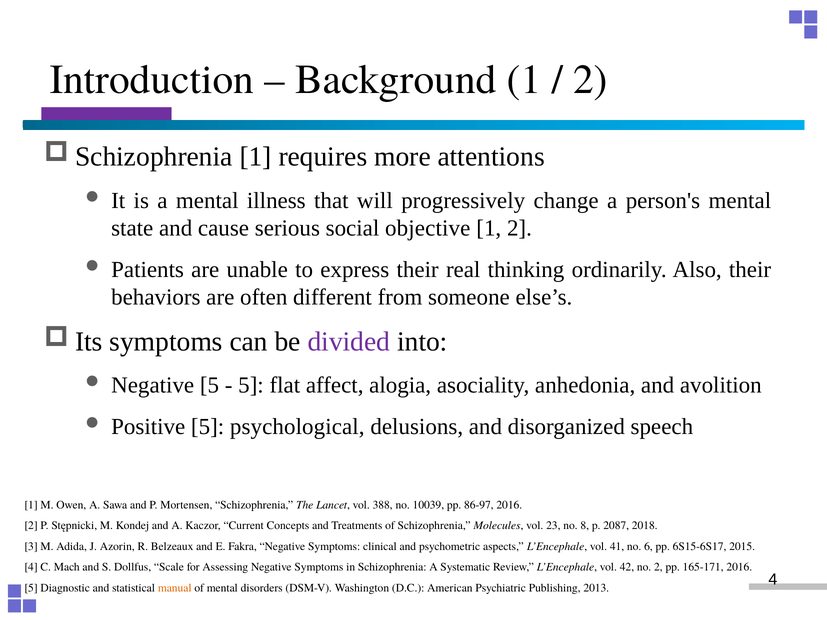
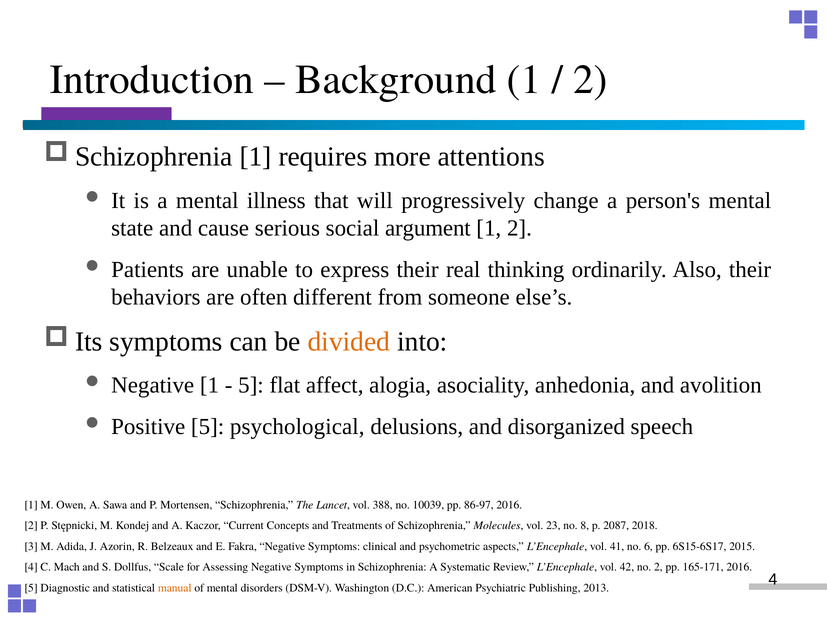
objective: objective -> argument
divided colour: purple -> orange
Negative 5: 5 -> 1
